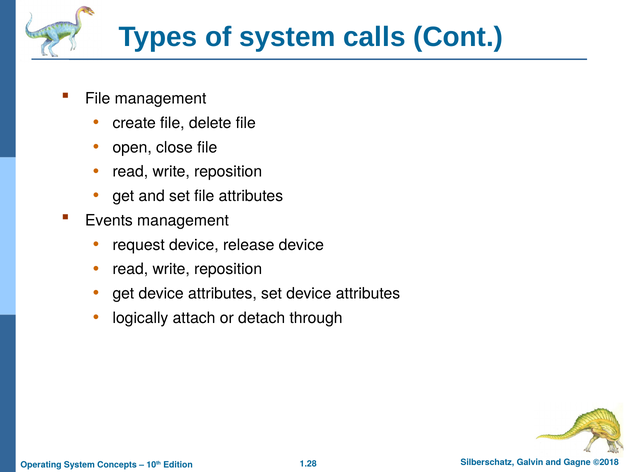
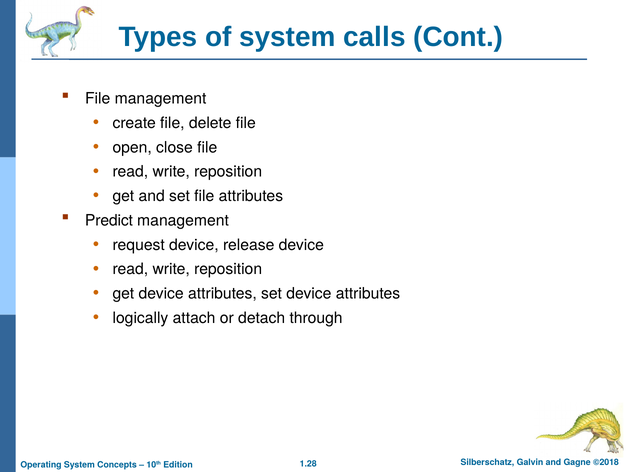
Events: Events -> Predict
